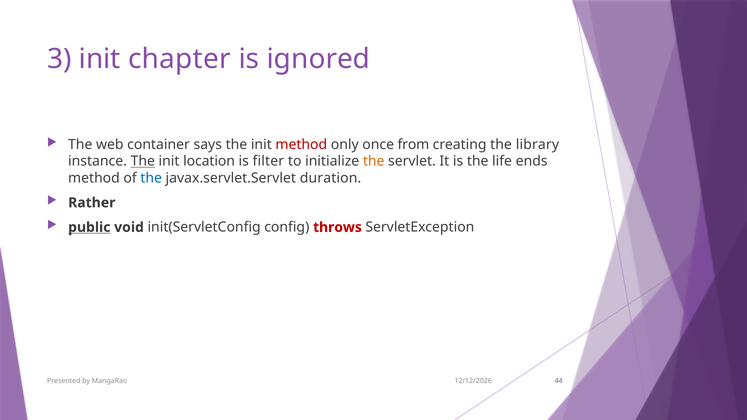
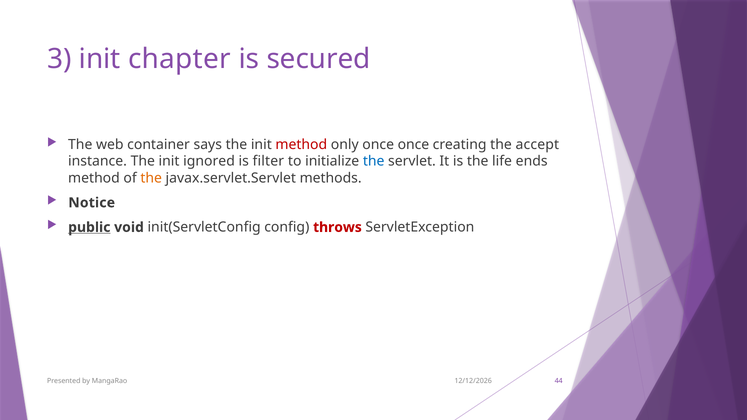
ignored: ignored -> secured
once from: from -> once
library: library -> accept
The at (143, 161) underline: present -> none
location: location -> ignored
the at (374, 161) colour: orange -> blue
the at (151, 178) colour: blue -> orange
duration: duration -> methods
Rather: Rather -> Notice
